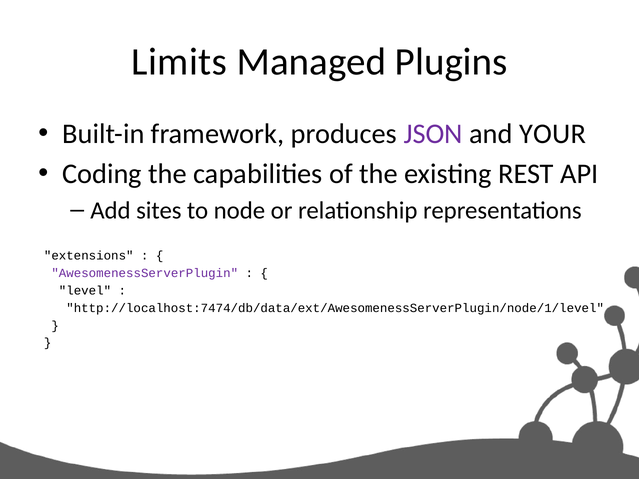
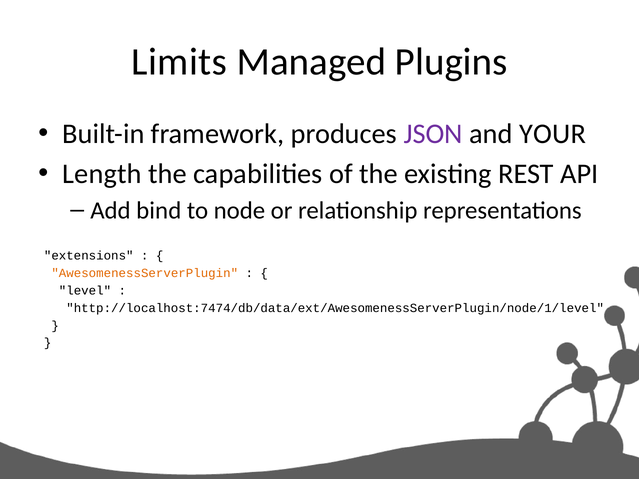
Coding: Coding -> Length
sites: sites -> bind
AwesomenessServerPlugin colour: purple -> orange
